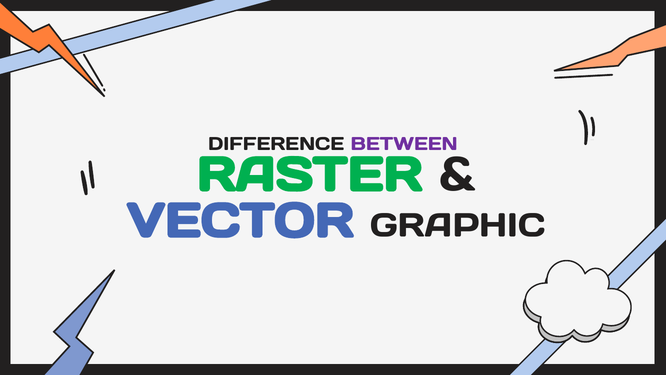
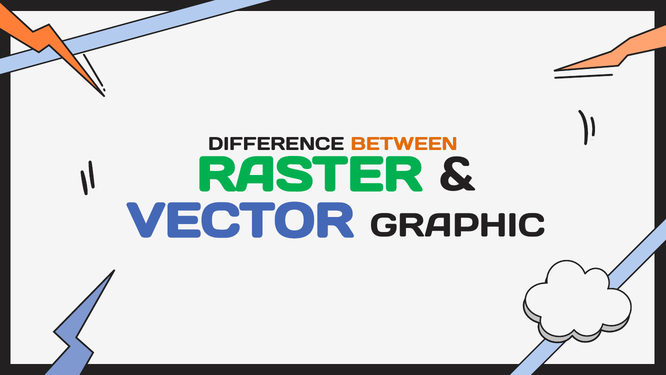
BETWEEN colour: purple -> orange
